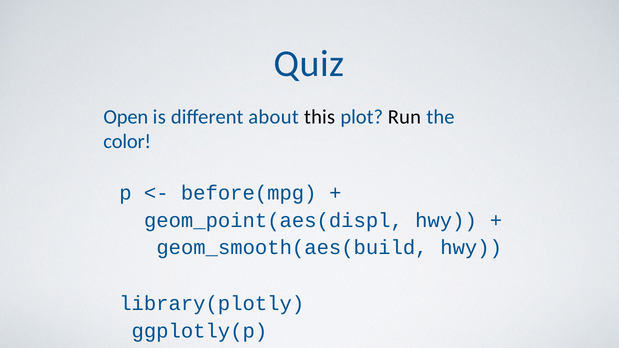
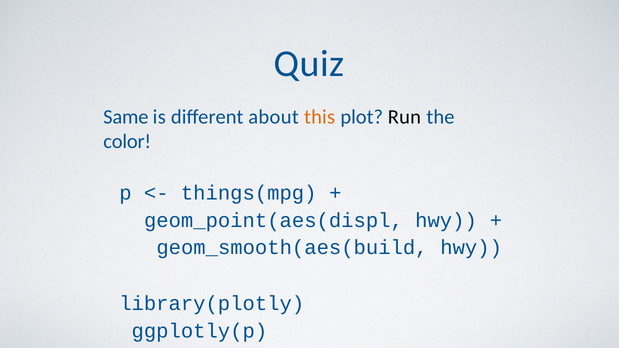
Open: Open -> Same
this colour: black -> orange
before(mpg: before(mpg -> things(mpg
